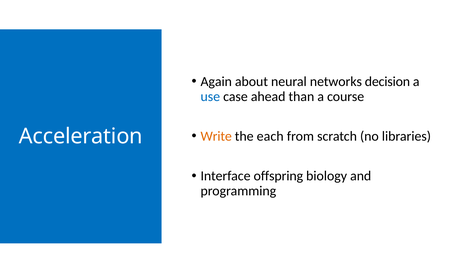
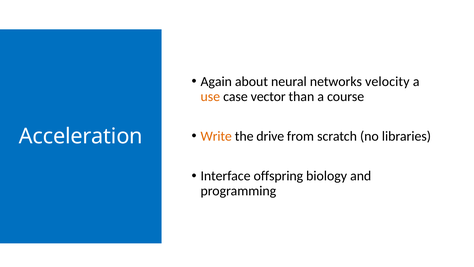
decision: decision -> velocity
use colour: blue -> orange
ahead: ahead -> vector
each: each -> drive
